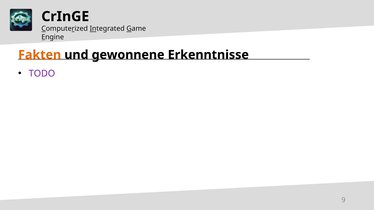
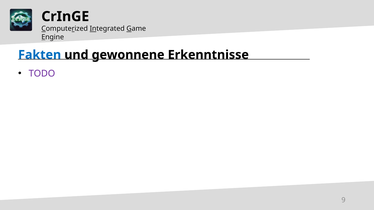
Fakten colour: orange -> blue
